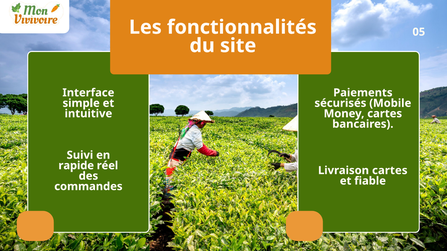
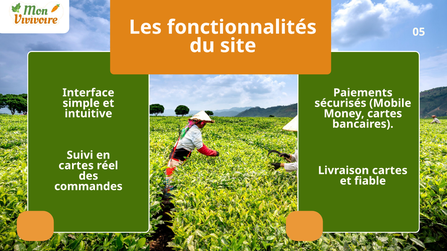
rapide at (76, 166): rapide -> cartes
